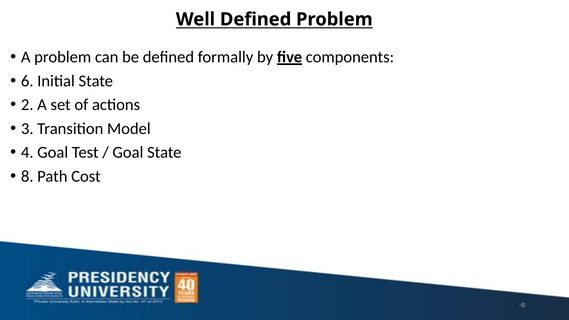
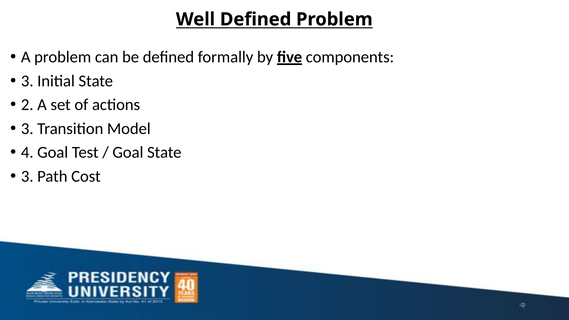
6 at (27, 81): 6 -> 3
8 at (27, 176): 8 -> 3
